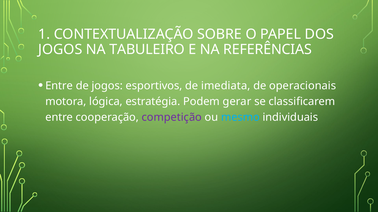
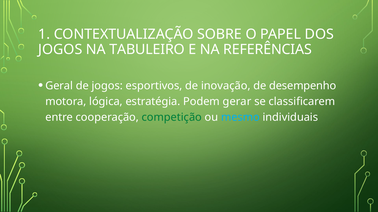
Entre at (59, 86): Entre -> Geral
imediata: imediata -> inovação
operacionais: operacionais -> desempenho
competição colour: purple -> green
